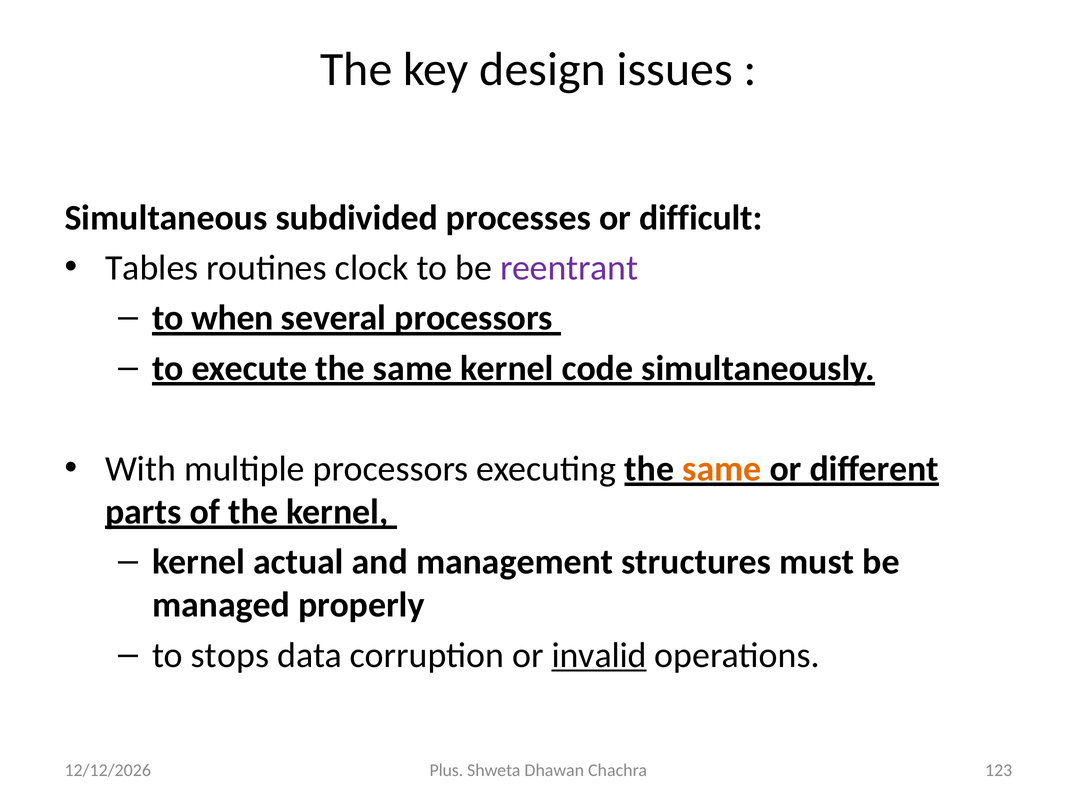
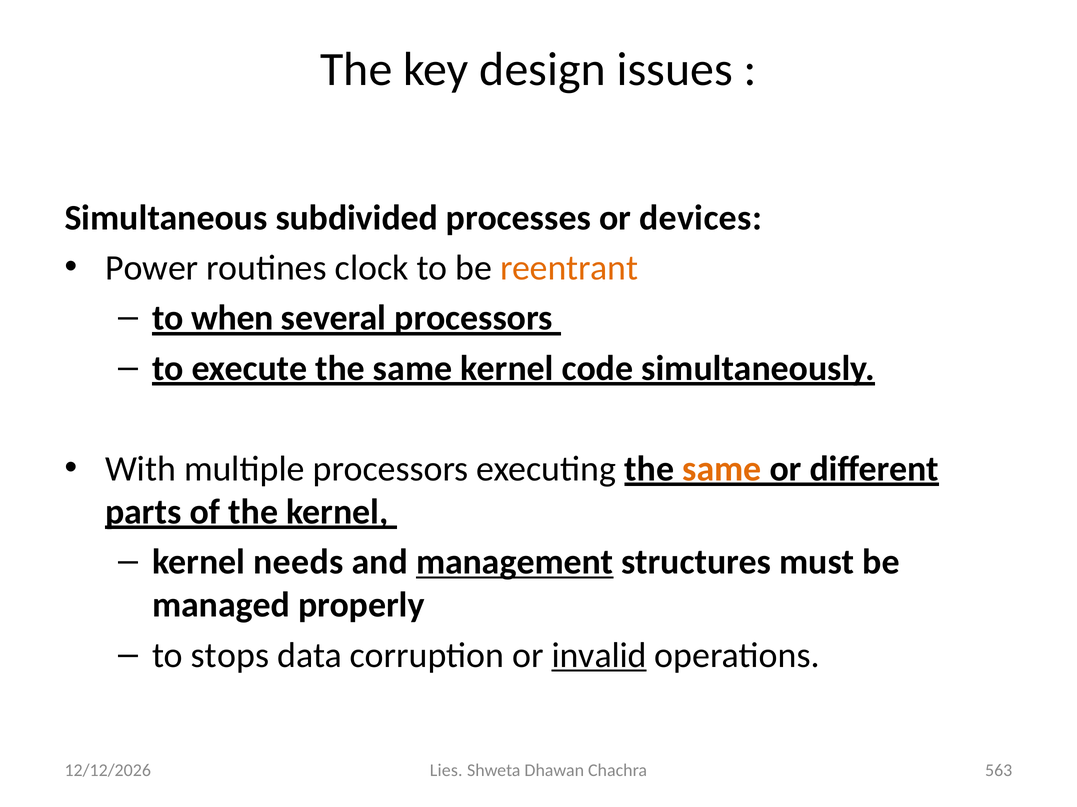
difficult: difficult -> devices
Tables: Tables -> Power
reentrant colour: purple -> orange
actual: actual -> needs
management underline: none -> present
Plus: Plus -> Lies
123: 123 -> 563
